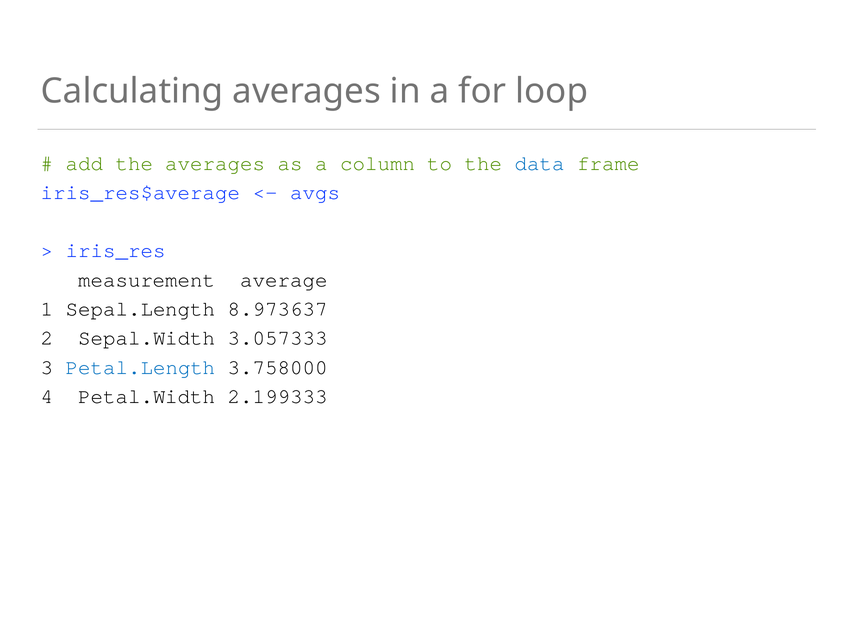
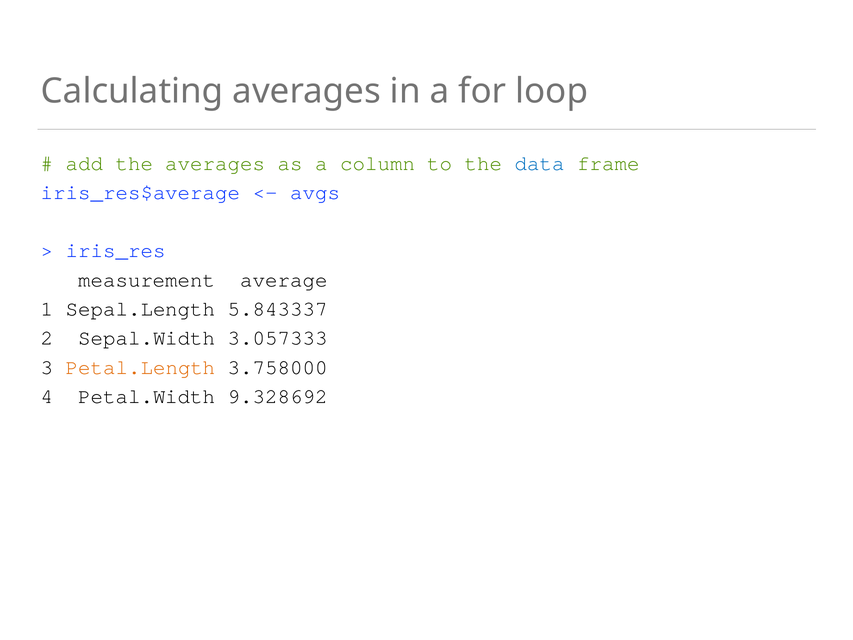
8.973637: 8.973637 -> 5.843337
Petal.Length colour: blue -> orange
2.199333: 2.199333 -> 9.328692
